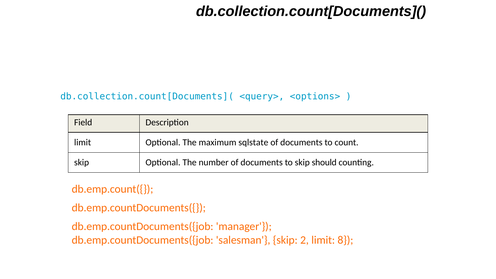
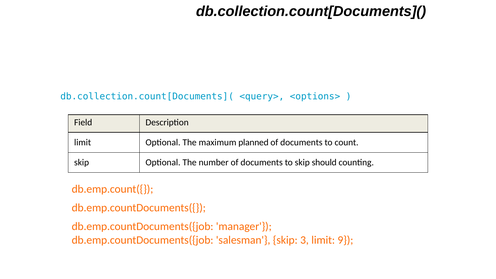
sqlstate: sqlstate -> planned
2: 2 -> 3
8: 8 -> 9
